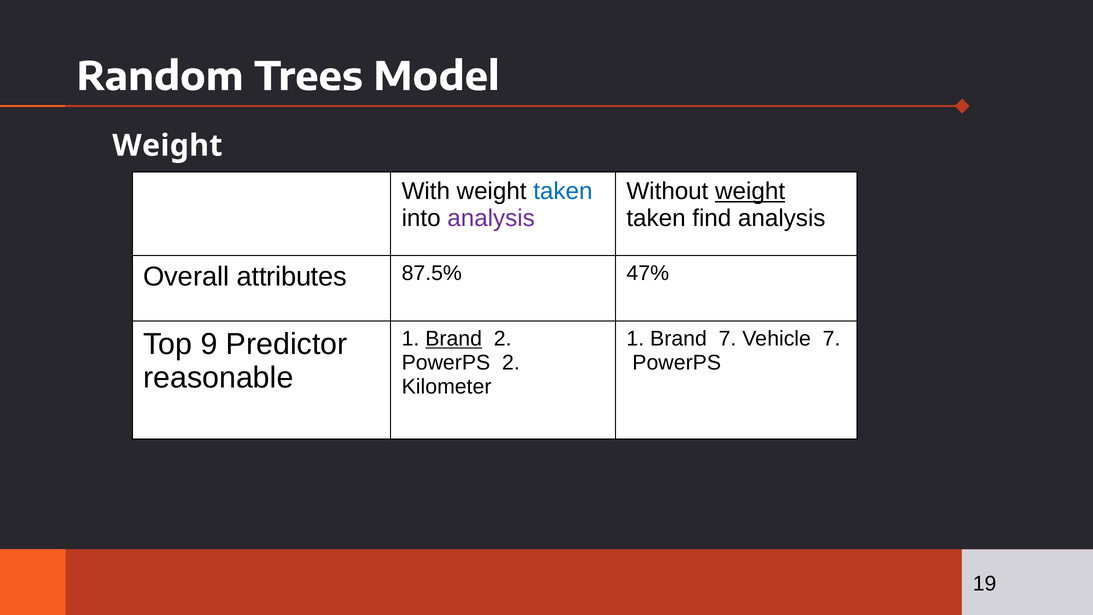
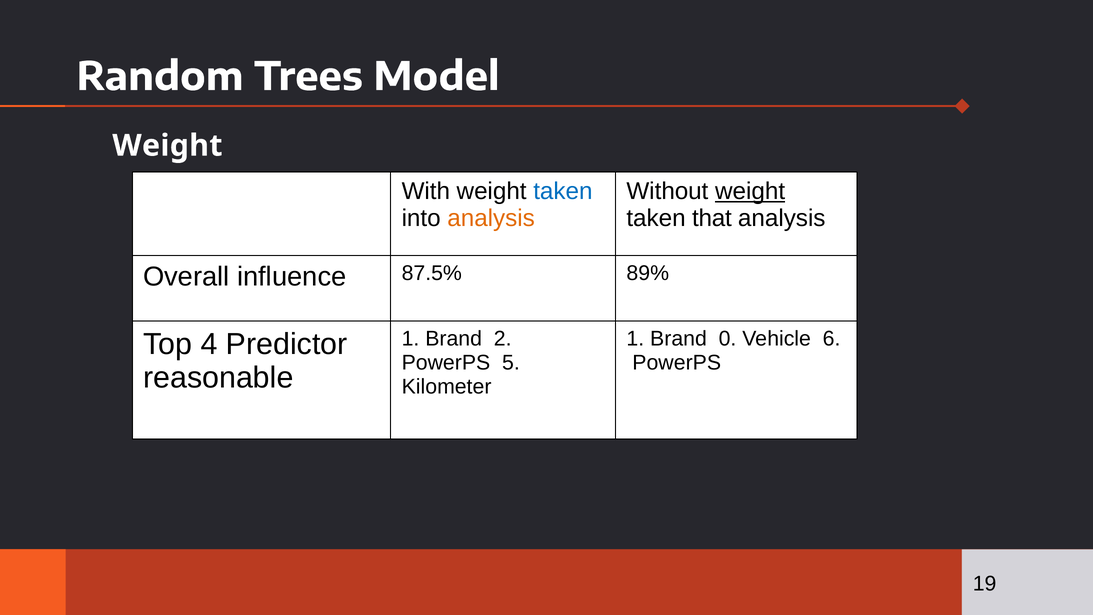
analysis at (491, 218) colour: purple -> orange
find: find -> that
attributes: attributes -> influence
47%: 47% -> 89%
Brand at (454, 339) underline: present -> none
Brand 7: 7 -> 0
Vehicle 7: 7 -> 6
9: 9 -> 4
PowerPS 2: 2 -> 5
